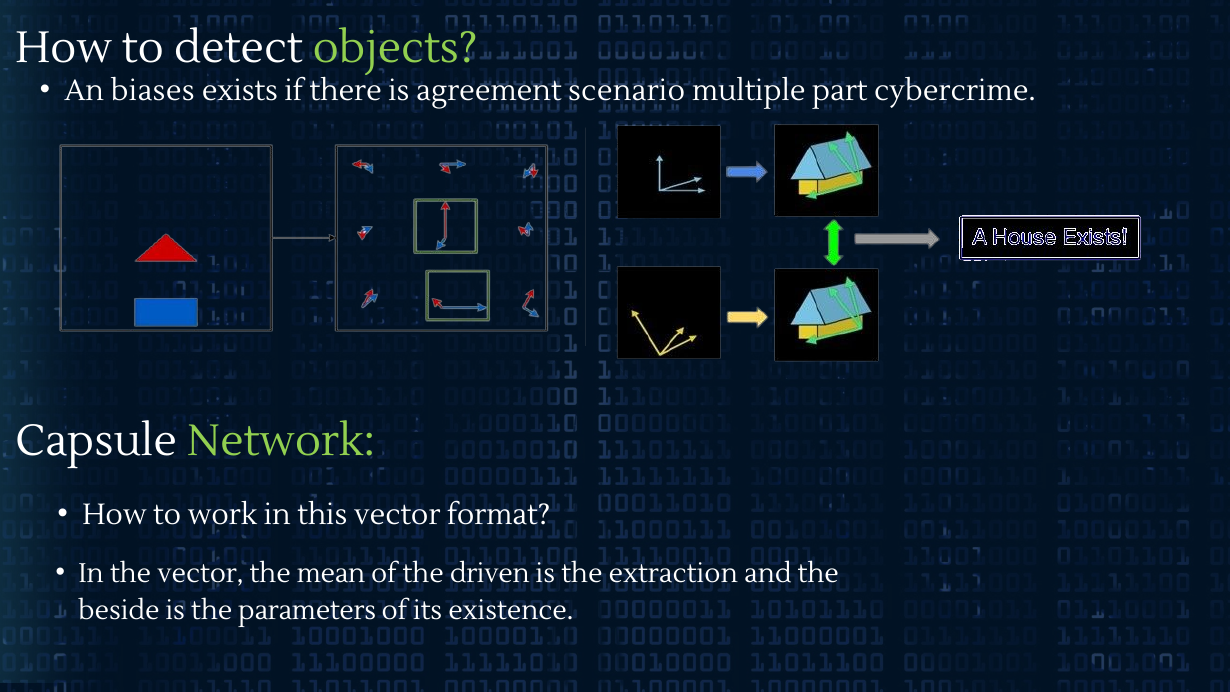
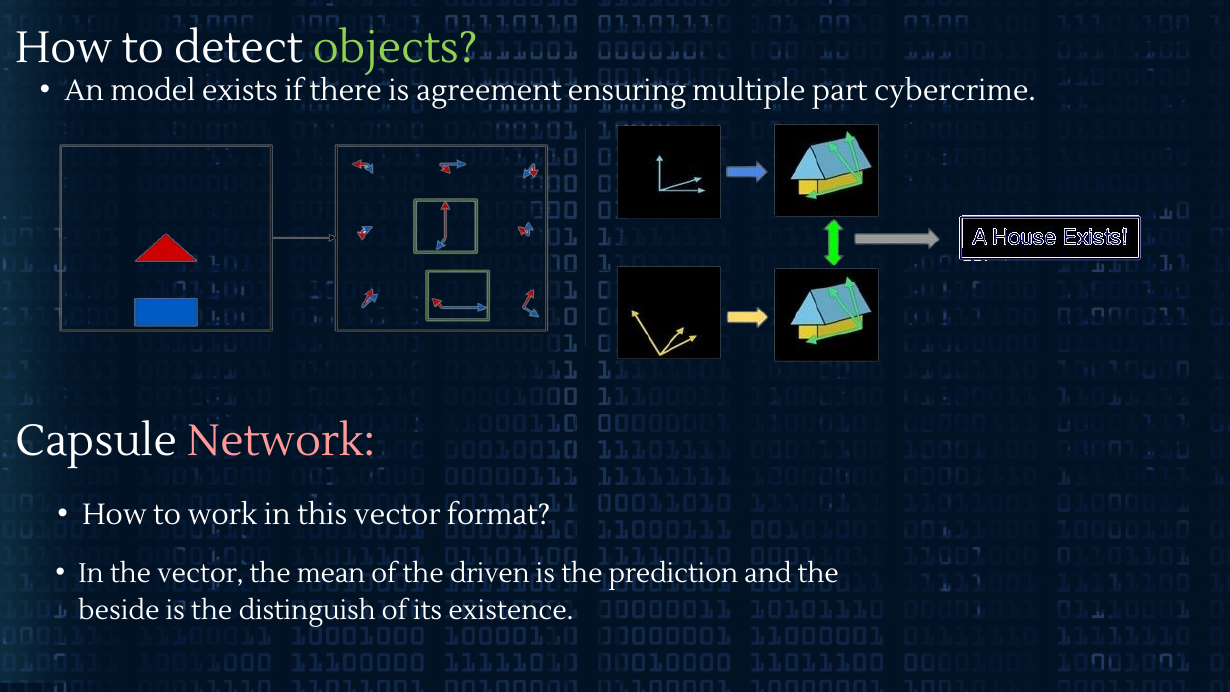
biases: biases -> model
scenario: scenario -> ensuring
Network colour: light green -> pink
extraction: extraction -> prediction
parameters: parameters -> distinguish
